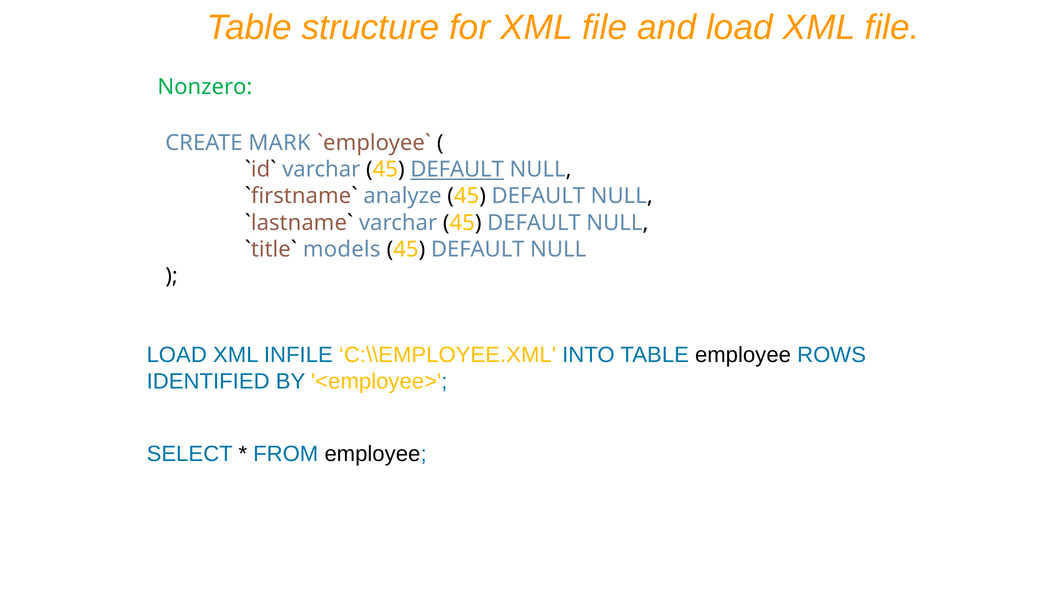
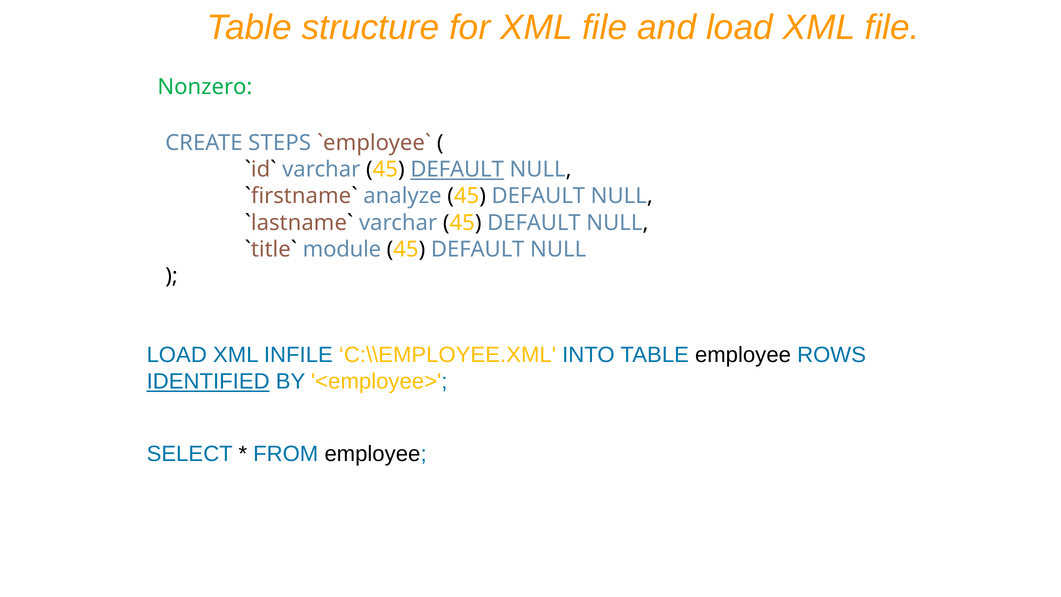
MARK: MARK -> STEPS
models: models -> module
IDENTIFIED underline: none -> present
